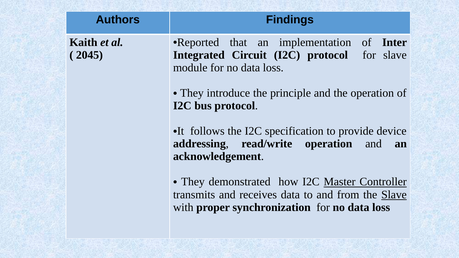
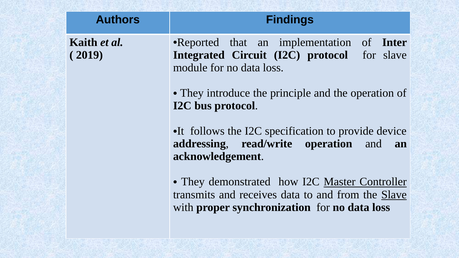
2045: 2045 -> 2019
